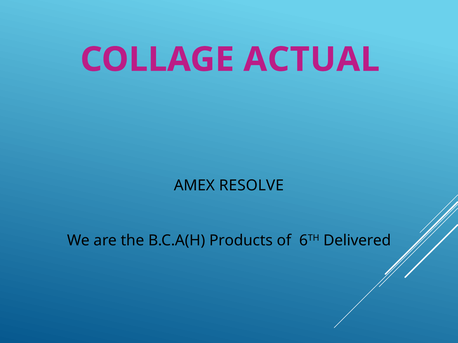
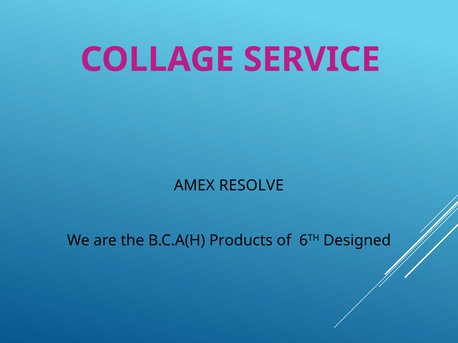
ACTUAL: ACTUAL -> SERVICE
Delivered: Delivered -> Designed
